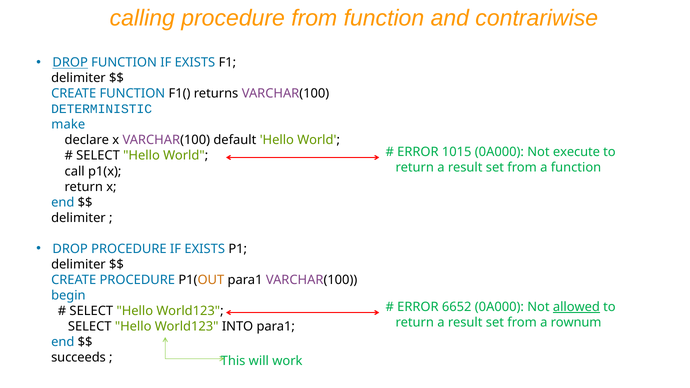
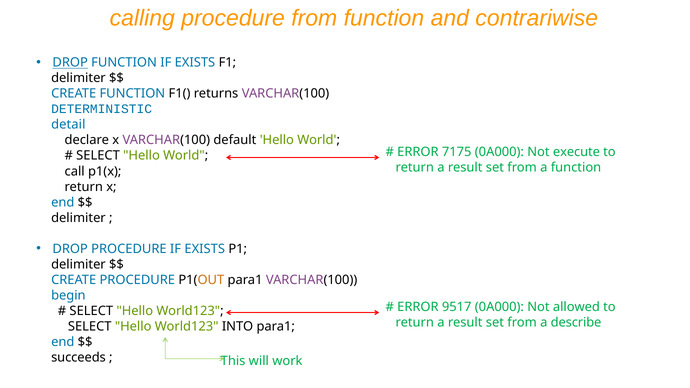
make: make -> detail
1015: 1015 -> 7175
6652: 6652 -> 9517
allowed underline: present -> none
rownum: rownum -> describe
